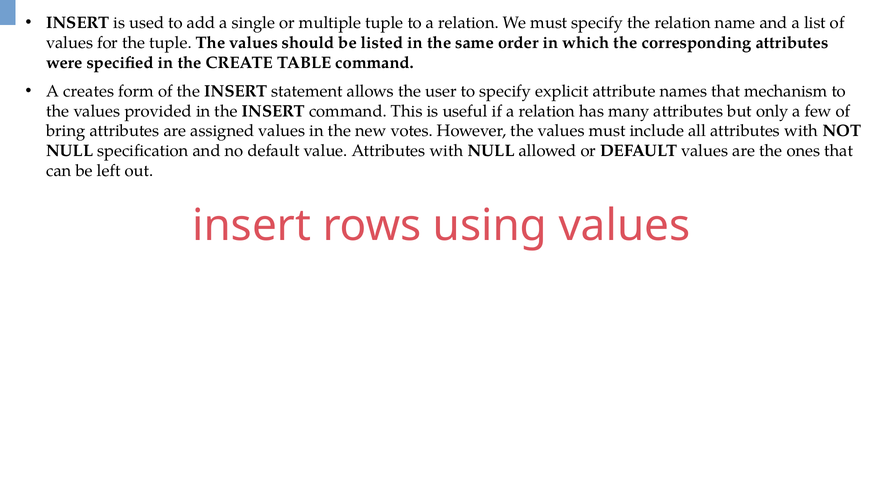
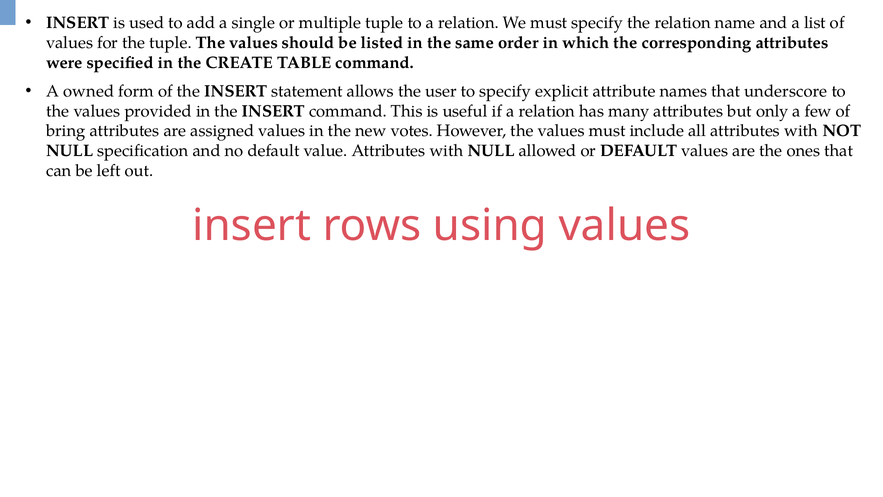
creates: creates -> owned
mechanism: mechanism -> underscore
